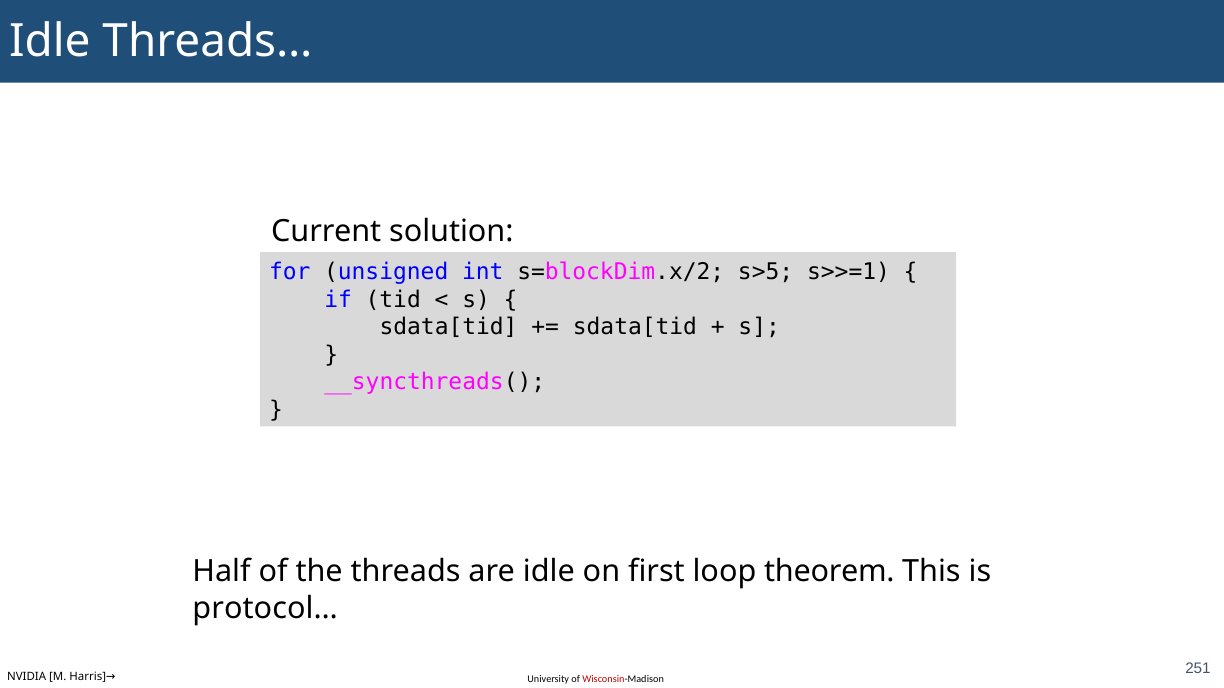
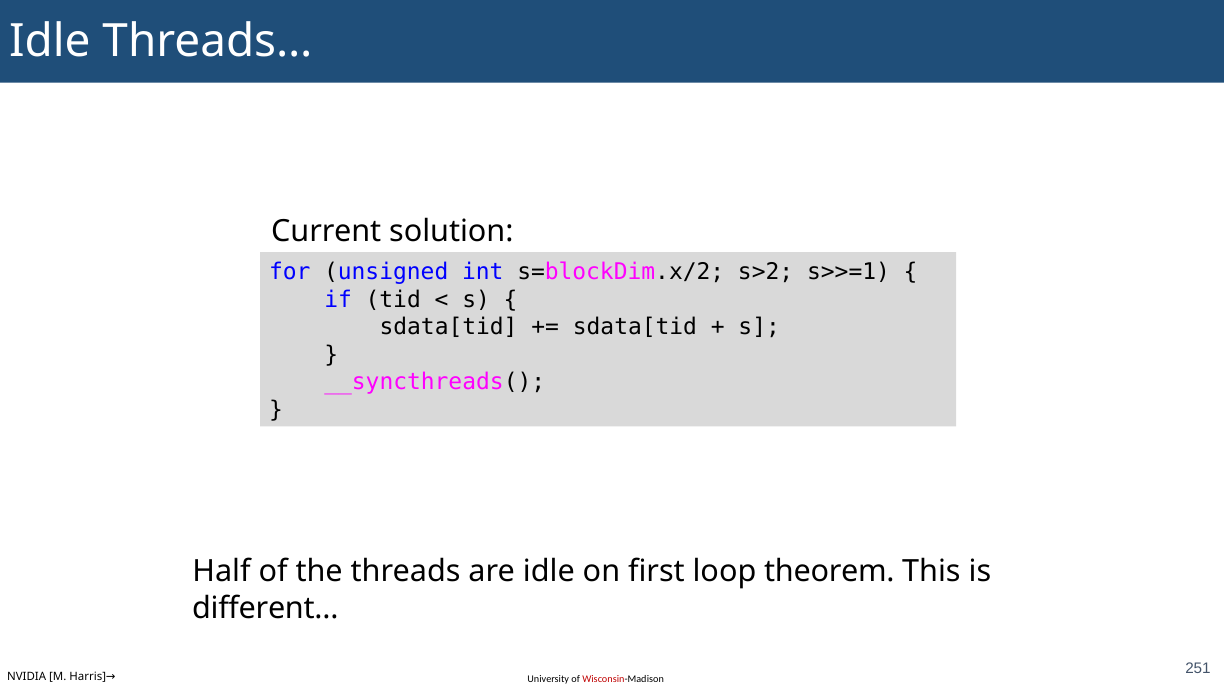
s>5: s>5 -> s>2
protocol…: protocol… -> different…
